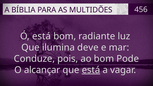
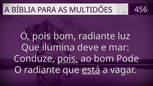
Ó está: está -> pois
pois at (68, 59) underline: none -> present
O alcançar: alcançar -> radiante
